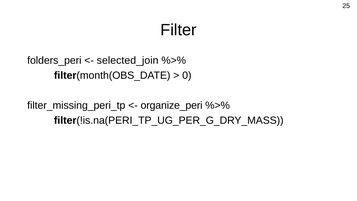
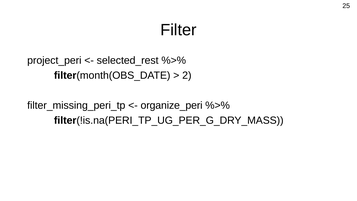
folders_peri: folders_peri -> project_peri
selected_join: selected_join -> selected_rest
0: 0 -> 2
